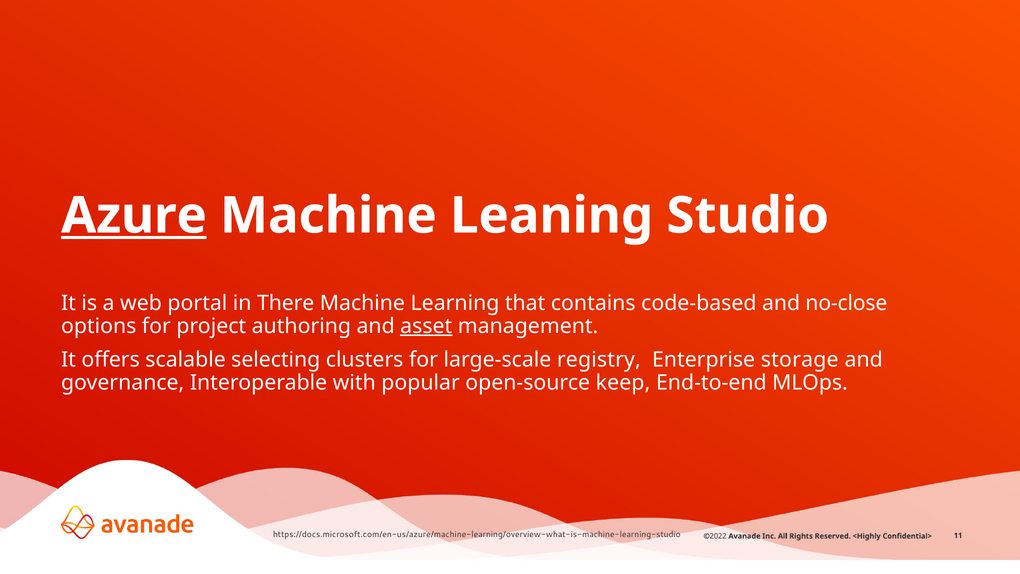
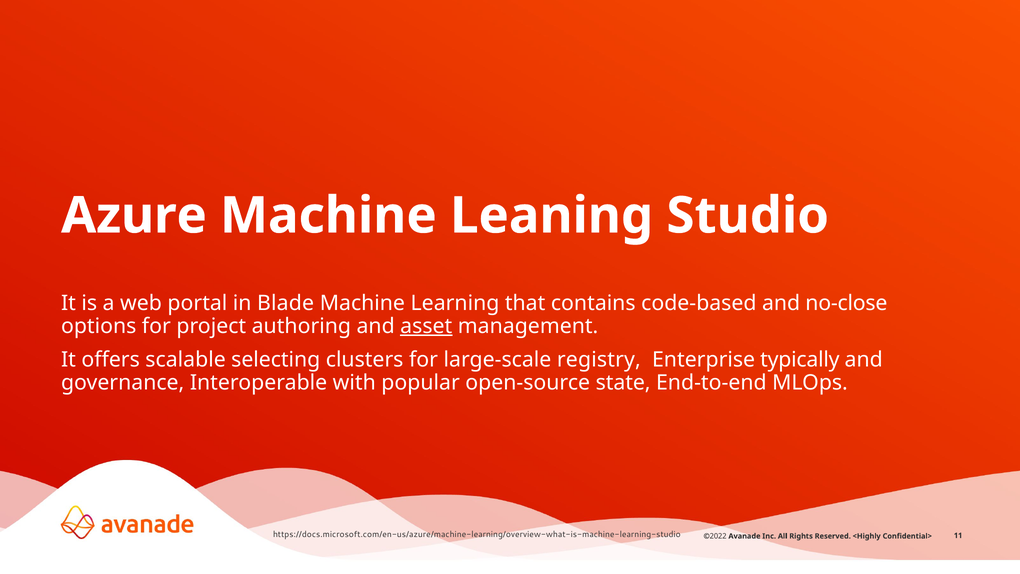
Azure underline: present -> none
There: There -> Blade
storage: storage -> typically
keep: keep -> state
